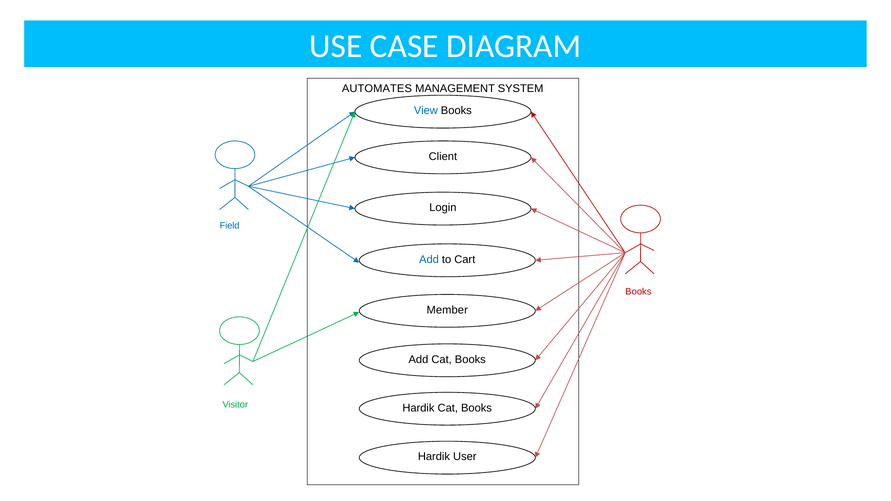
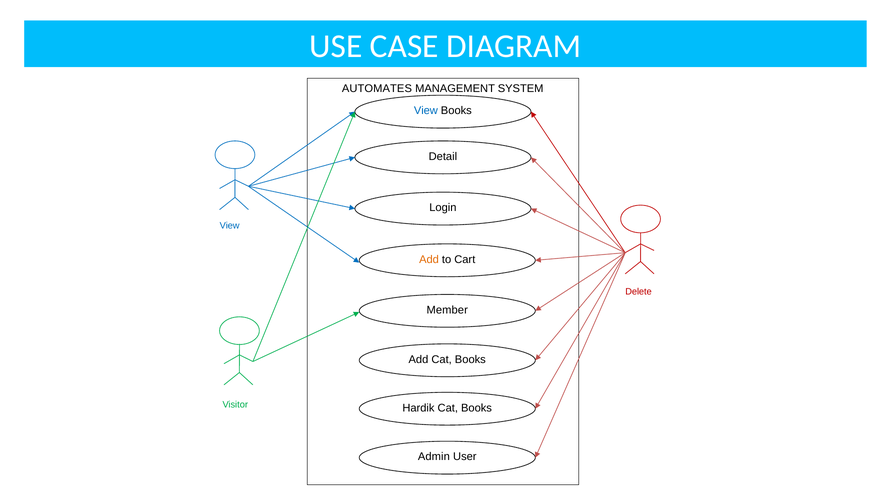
Client: Client -> Detail
Field at (230, 226): Field -> View
Add at (429, 260) colour: blue -> orange
Books at (638, 292): Books -> Delete
Hardik at (434, 457): Hardik -> Admin
